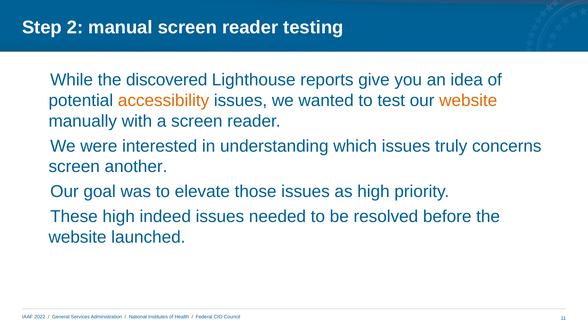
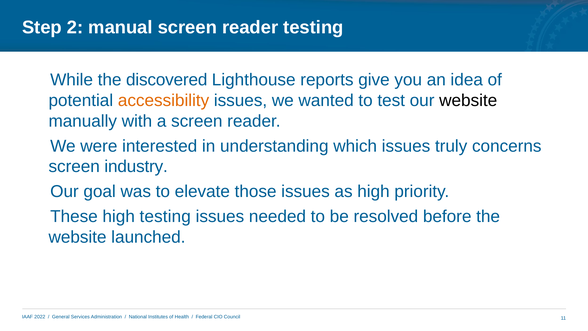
website at (468, 100) colour: orange -> black
another: another -> industry
high indeed: indeed -> testing
